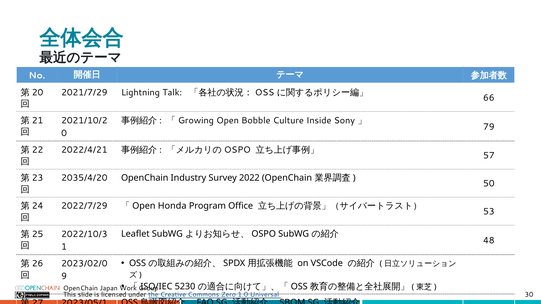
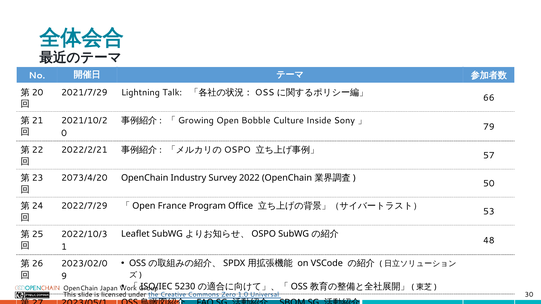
2022/4/21: 2022/4/21 -> 2022/2/21
2035/4/20: 2035/4/20 -> 2073/4/20
Honda: Honda -> France
